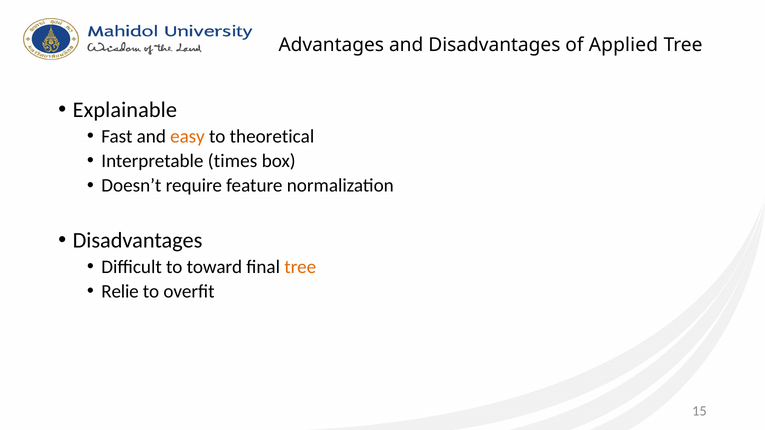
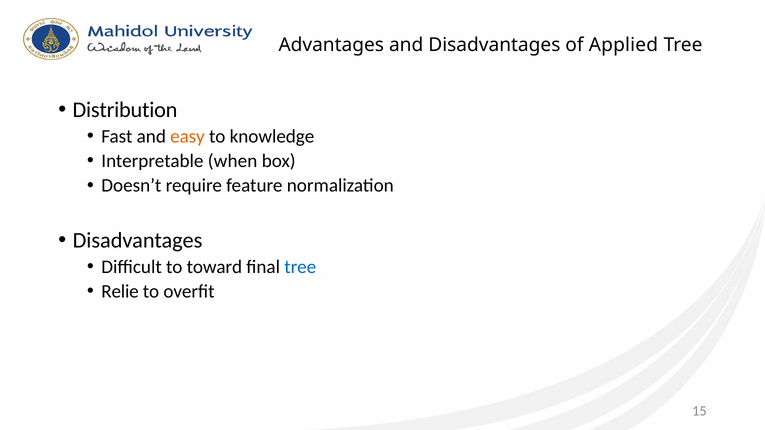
Explainable: Explainable -> Distribution
theoretical: theoretical -> knowledge
times: times -> when
tree at (300, 267) colour: orange -> blue
